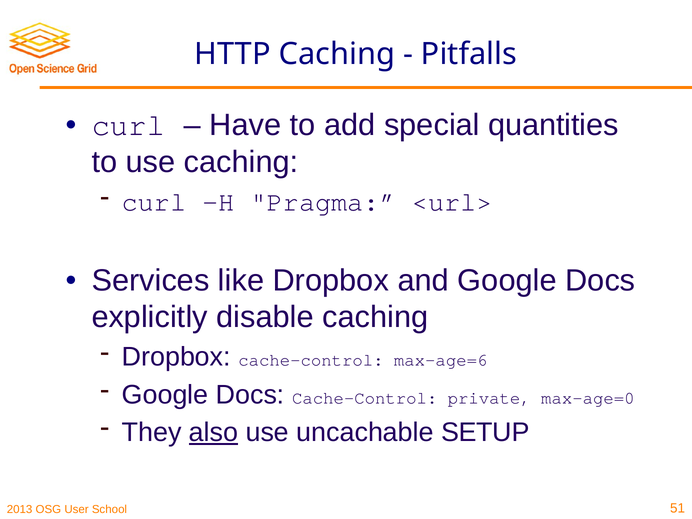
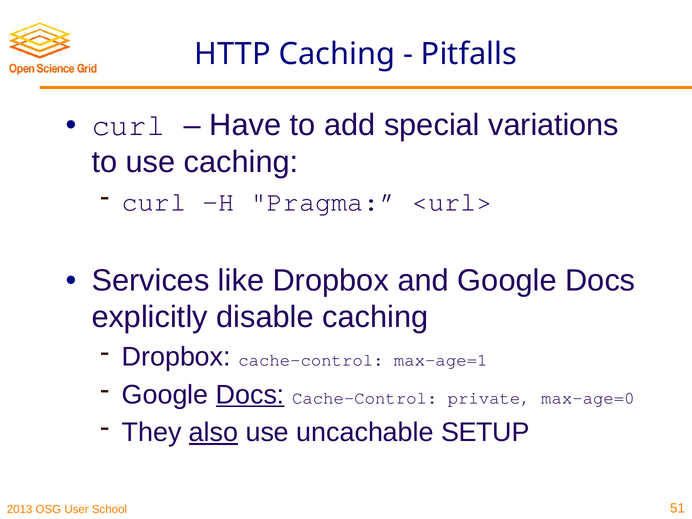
quantities: quantities -> variations
max-age=6: max-age=6 -> max-age=1
Docs at (250, 395) underline: none -> present
